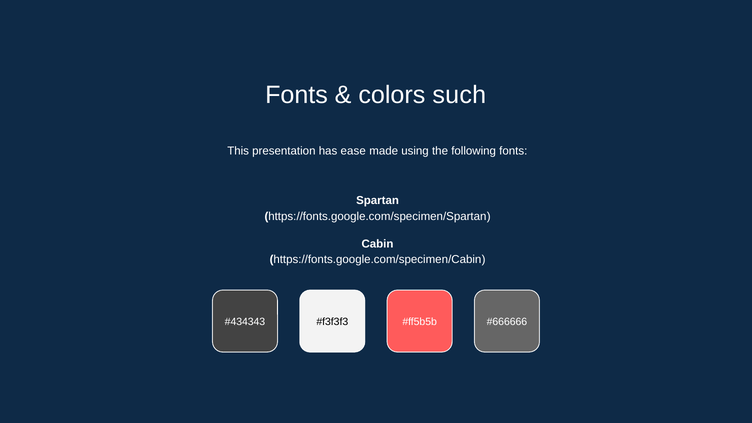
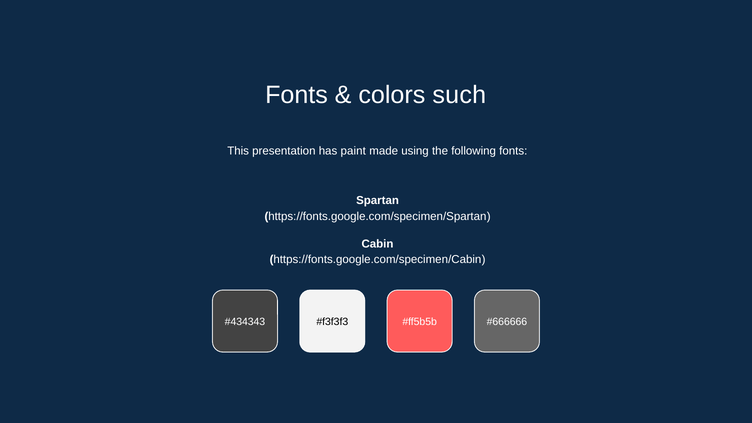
ease: ease -> paint
